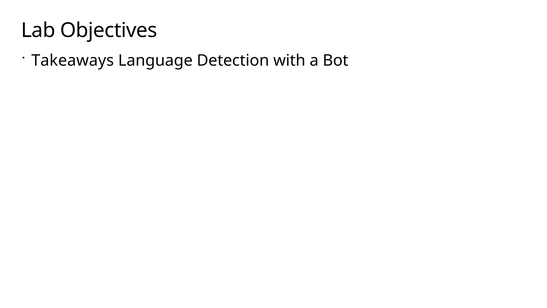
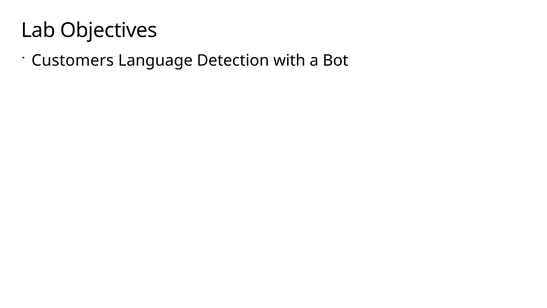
Takeaways: Takeaways -> Customers
